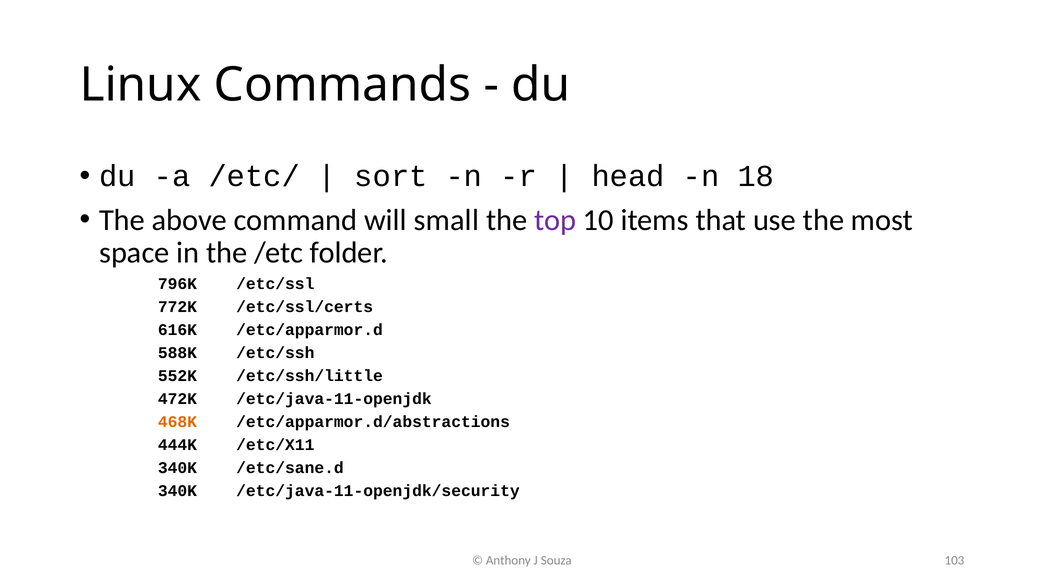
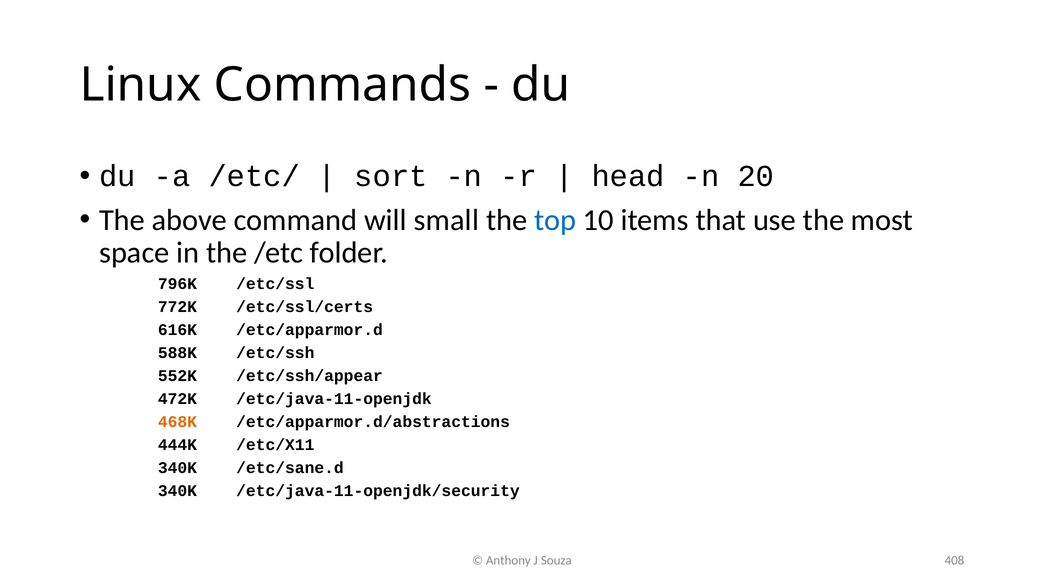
18: 18 -> 20
top colour: purple -> blue
/etc/ssh/little: /etc/ssh/little -> /etc/ssh/appear
103: 103 -> 408
